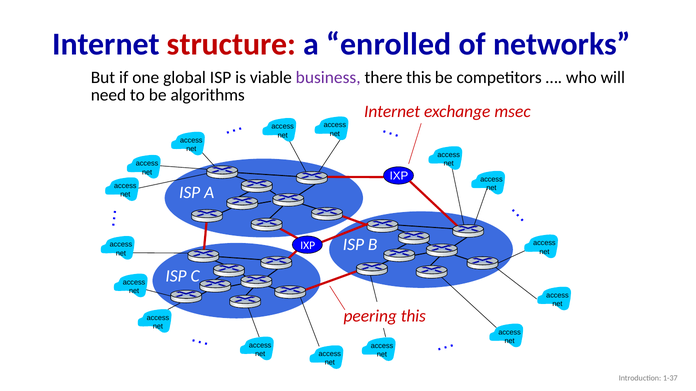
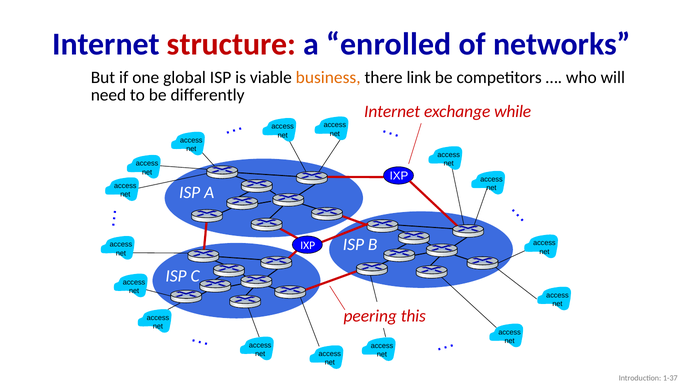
business colour: purple -> orange
there this: this -> link
algorithms: algorithms -> differently
msec: msec -> while
